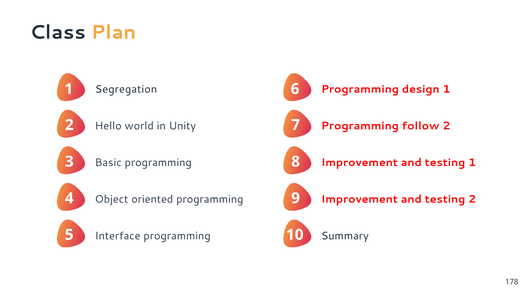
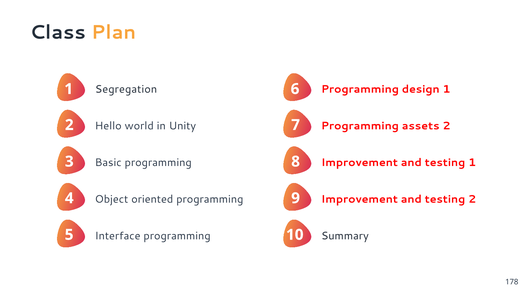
follow: follow -> assets
